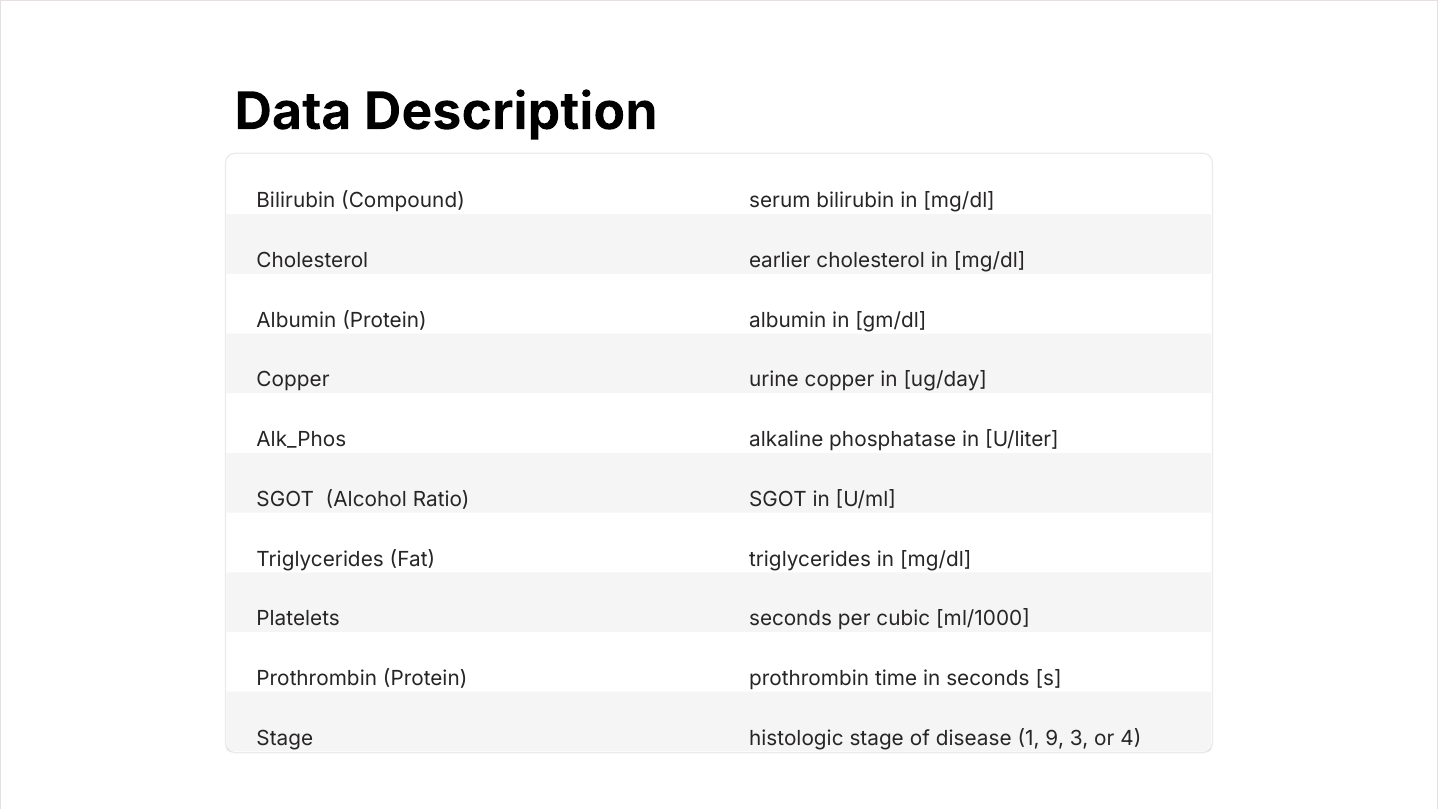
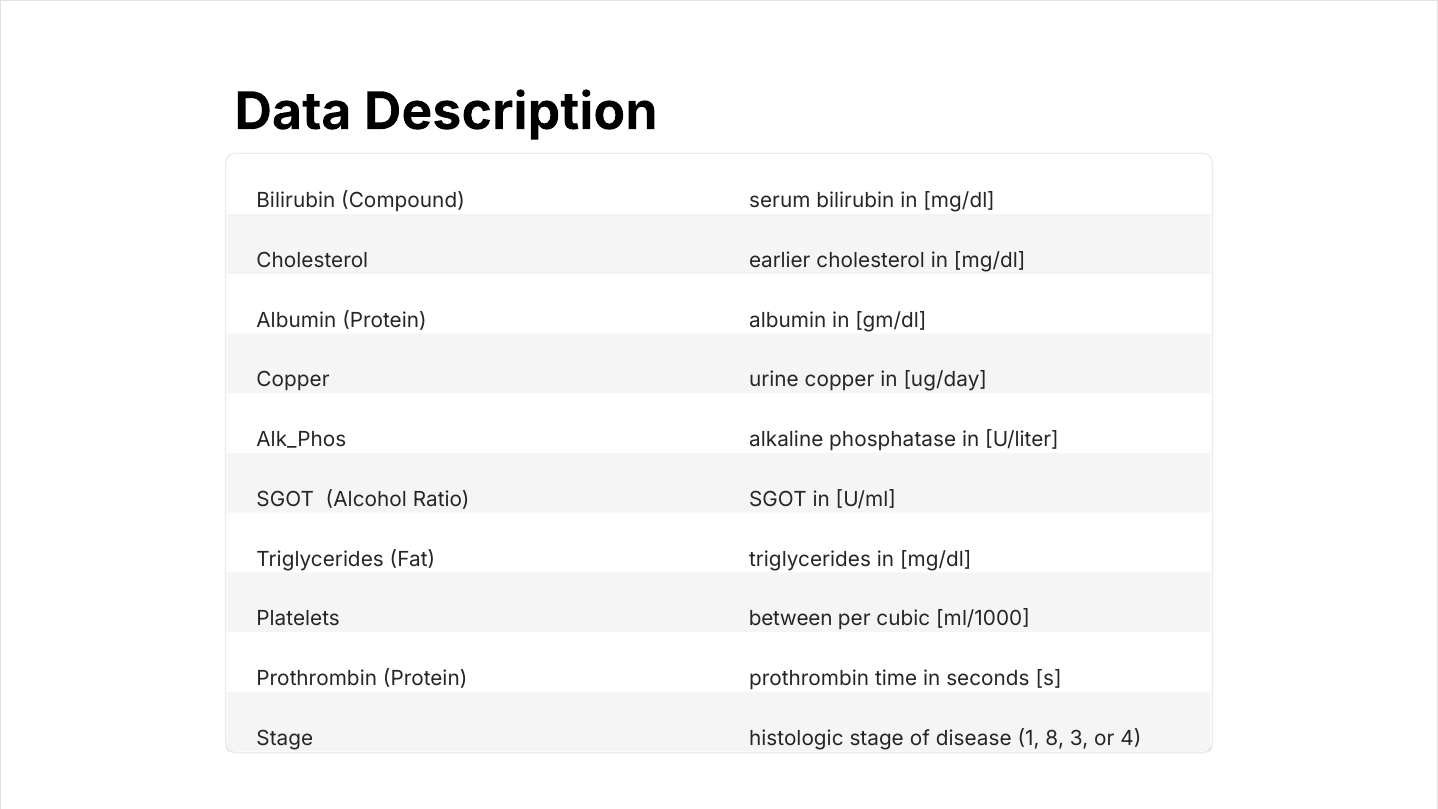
Platelets seconds: seconds -> between
9: 9 -> 8
